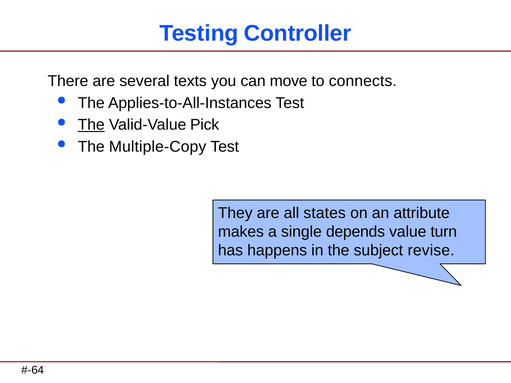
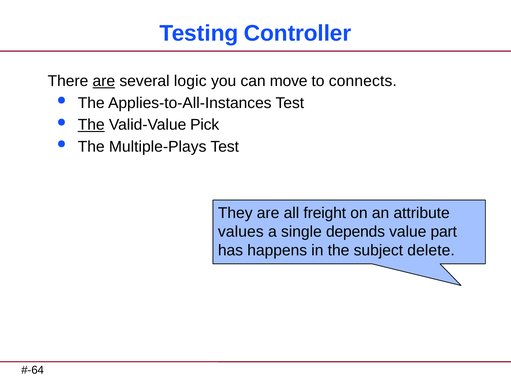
are at (104, 81) underline: none -> present
texts: texts -> logic
Multiple-Copy: Multiple-Copy -> Multiple-Plays
states: states -> freight
makes: makes -> values
turn: turn -> part
revise: revise -> delete
